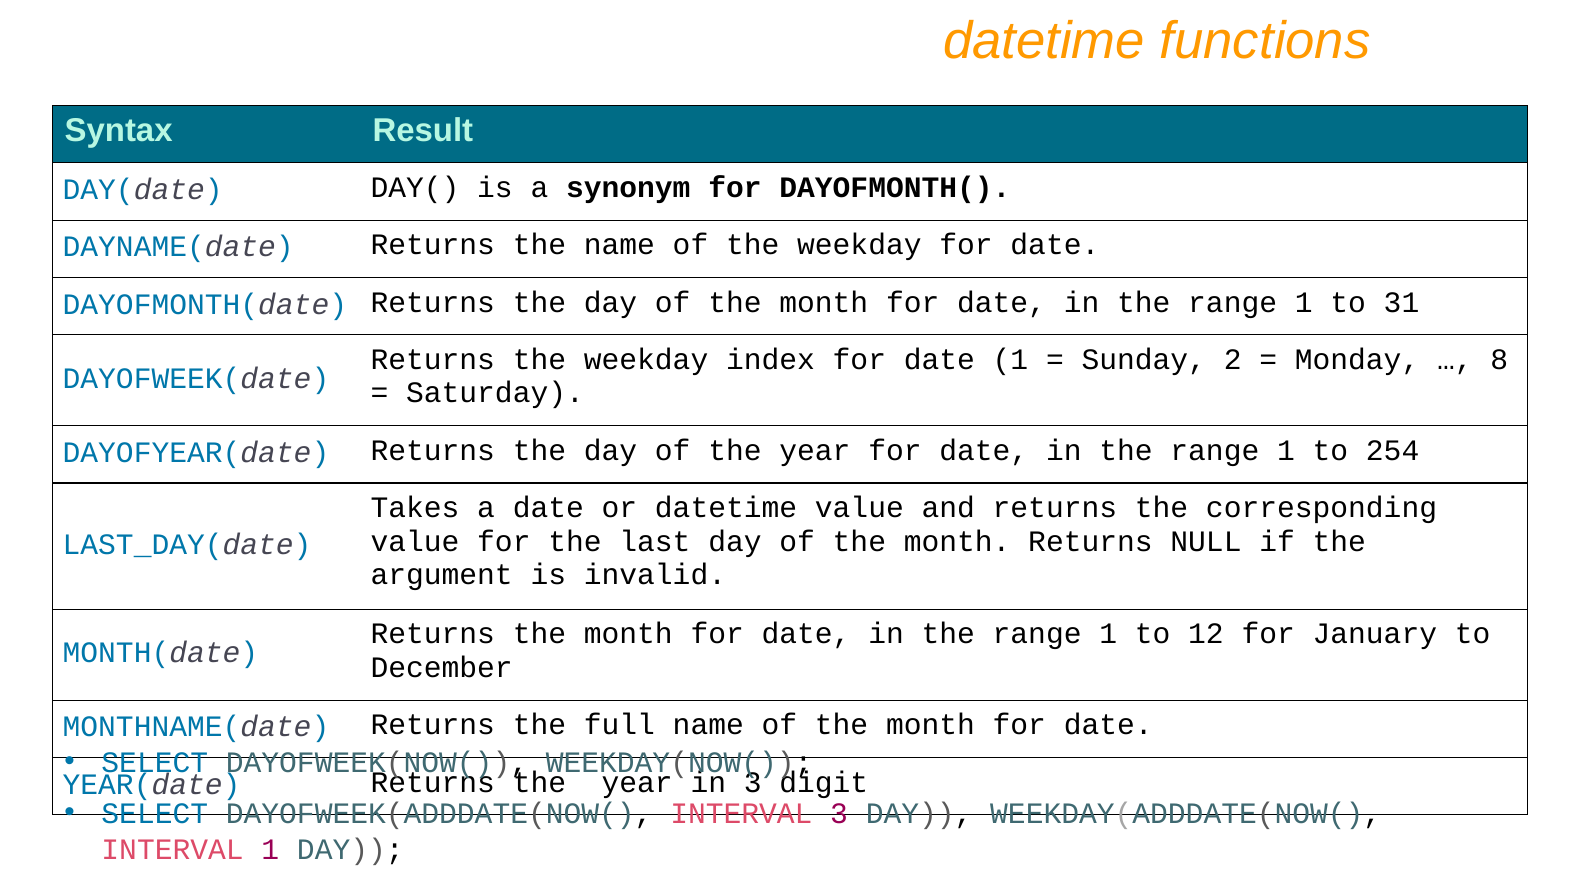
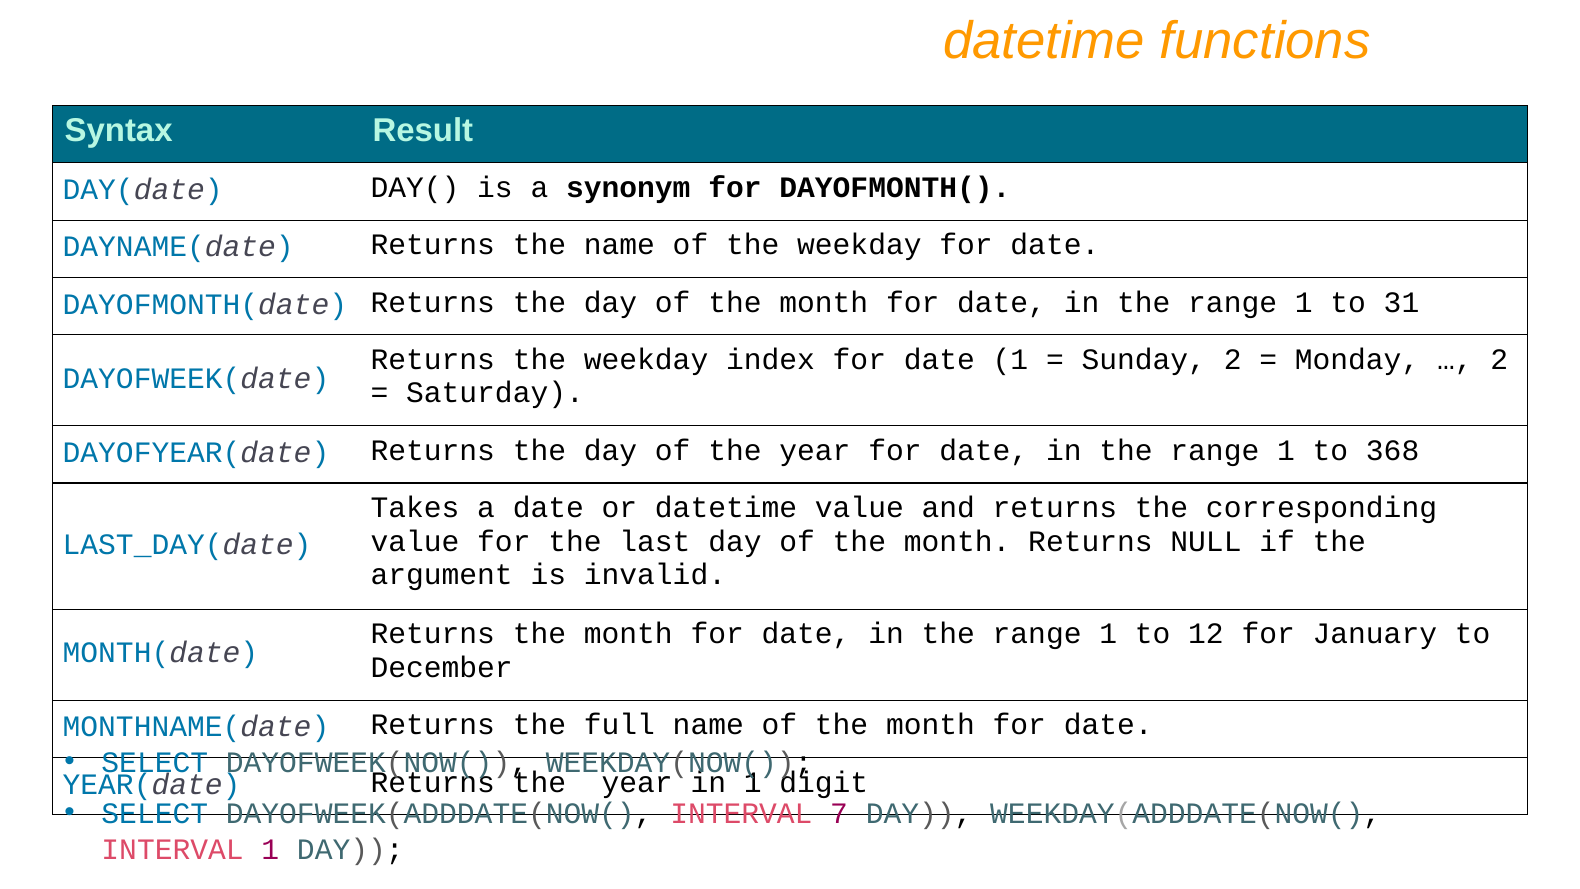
8 at (1499, 359): 8 -> 2
254: 254 -> 368
in 3: 3 -> 1
INTERVAL 3: 3 -> 7
